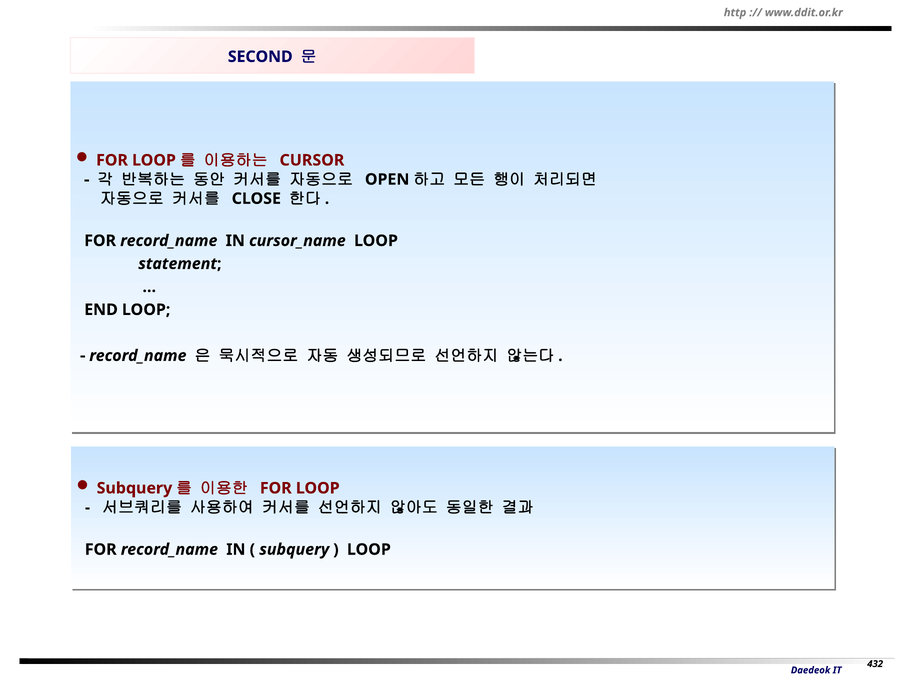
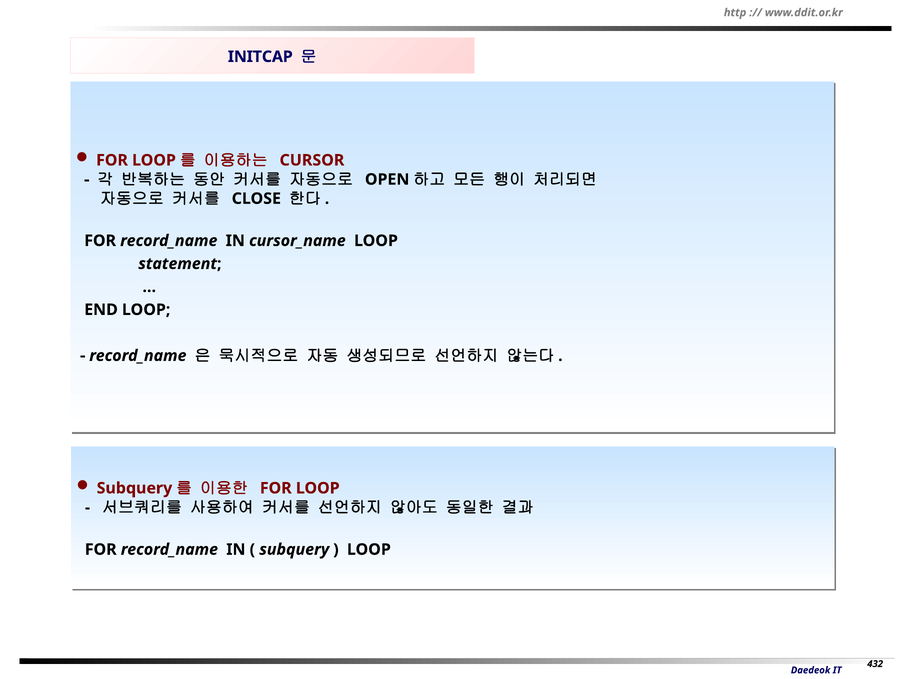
SECOND: SECOND -> INITCAP
